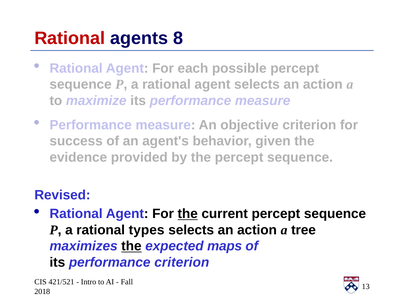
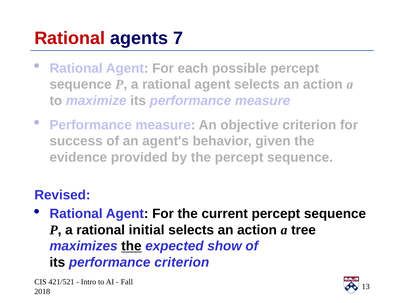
8: 8 -> 7
the at (188, 214) underline: present -> none
types: types -> initial
maps: maps -> show
